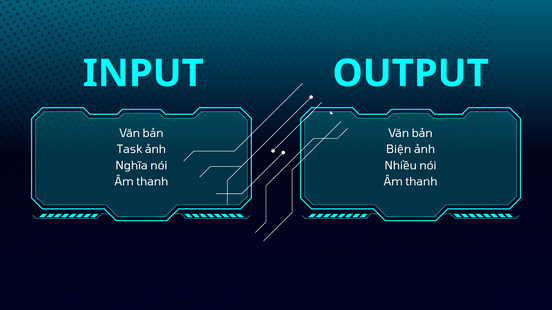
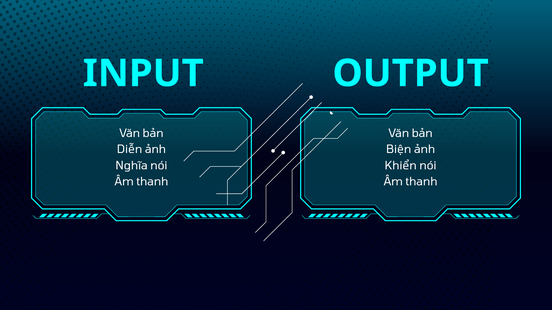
Task: Task -> Diễn
Nhiều: Nhiều -> Khiển
